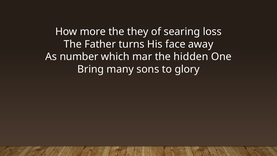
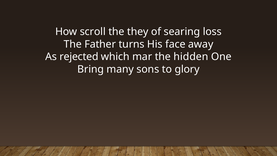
more: more -> scroll
number: number -> rejected
